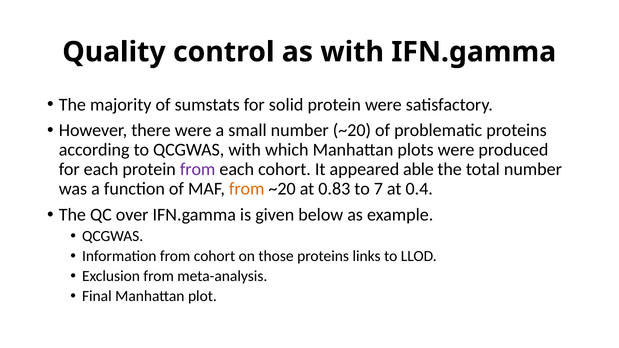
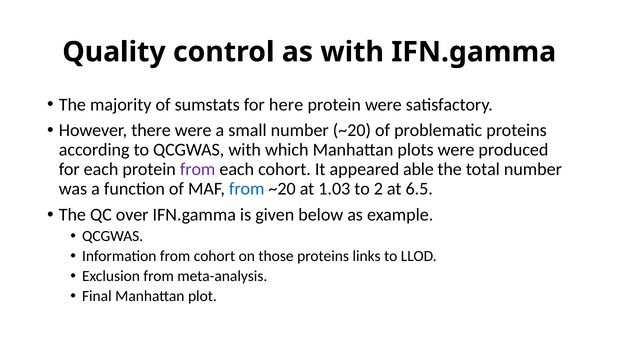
solid: solid -> here
from at (247, 189) colour: orange -> blue
0.83: 0.83 -> 1.03
7: 7 -> 2
0.4: 0.4 -> 6.5
